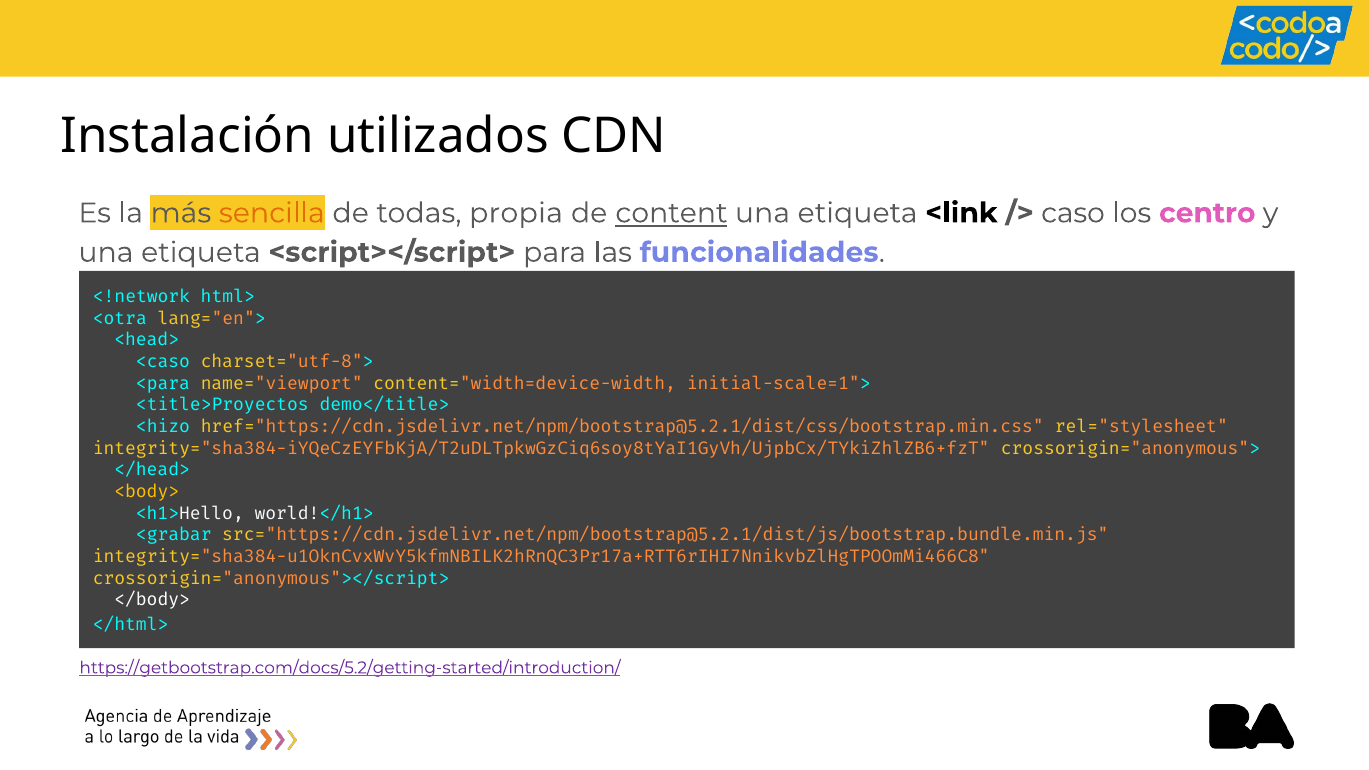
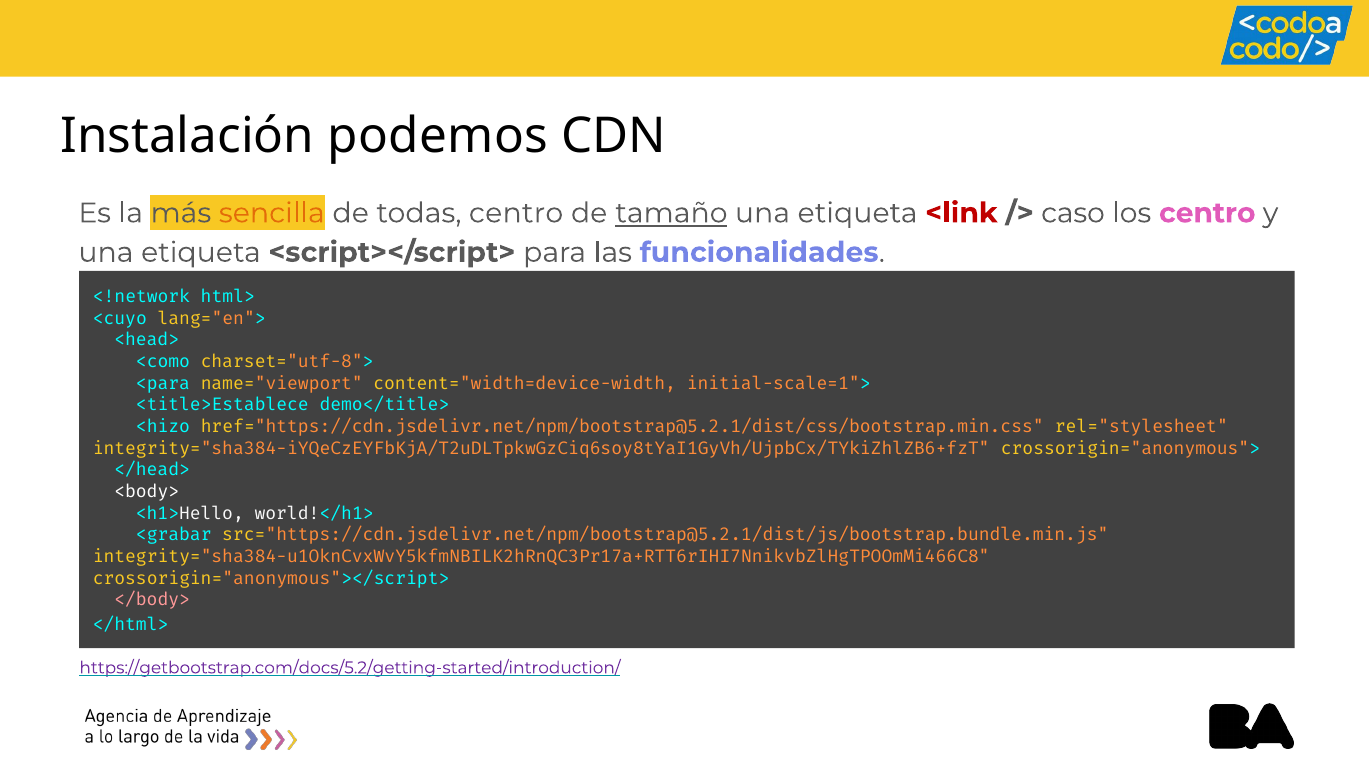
utilizados: utilizados -> podemos
todas propia: propia -> centro
content: content -> tamaño
<link colour: black -> red
<otra: <otra -> <cuyo
<caso: <caso -> <como
<title>Proyectos: <title>Proyectos -> <title>Establece
<body> colour: yellow -> white
</body> colour: white -> pink
